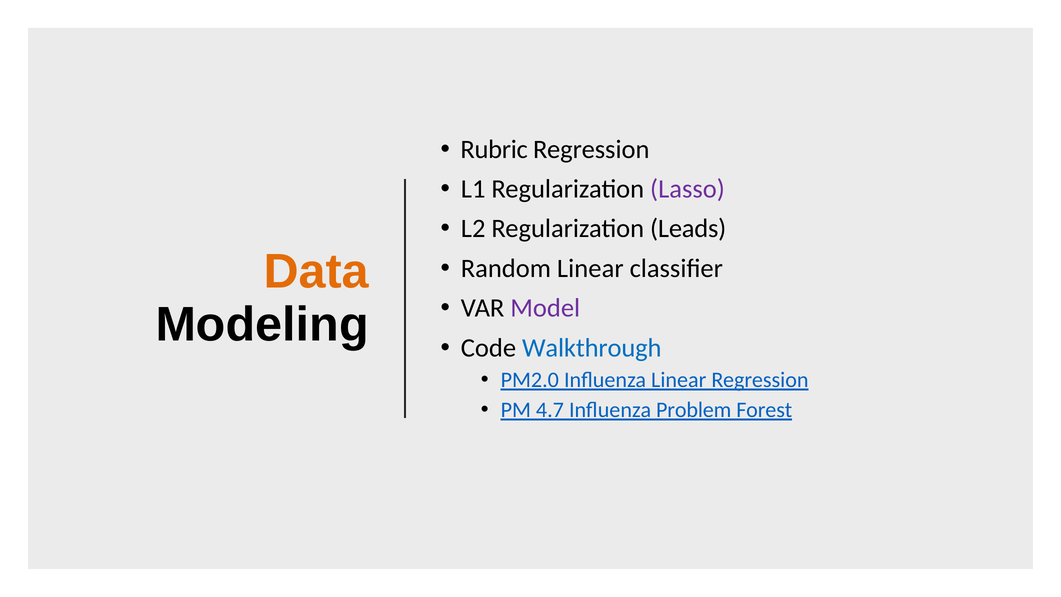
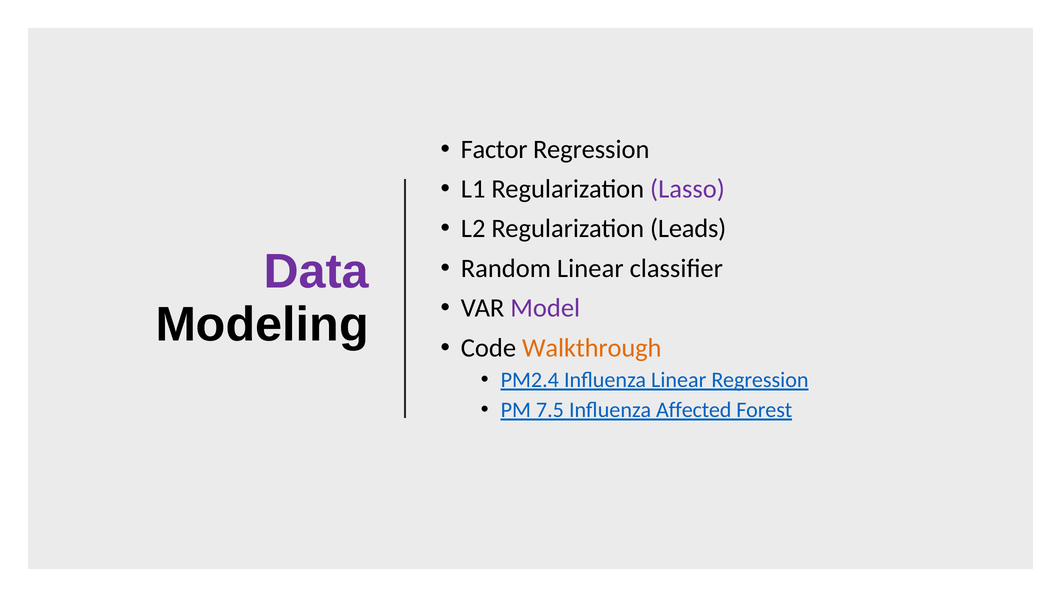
Rubric: Rubric -> Factor
Data colour: orange -> purple
Walkthrough colour: blue -> orange
PM2.0: PM2.0 -> PM2.4
4.7: 4.7 -> 7.5
Problem: Problem -> Affected
